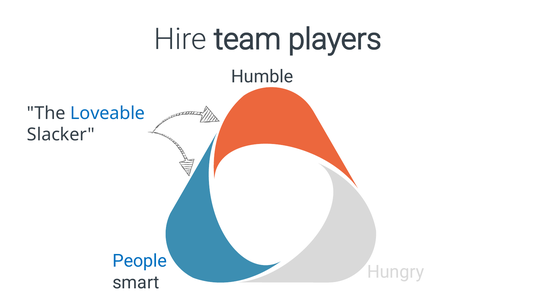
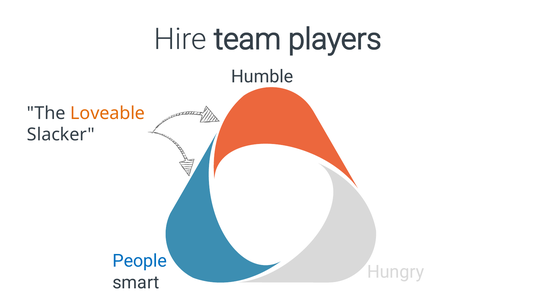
Loveable colour: blue -> orange
